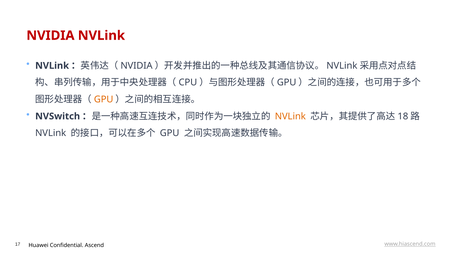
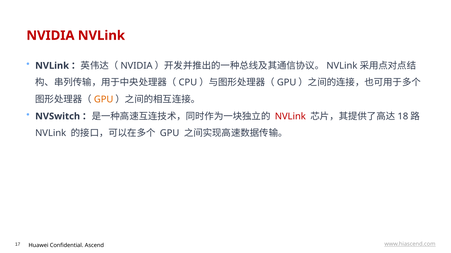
NVLink at (290, 117) colour: orange -> red
